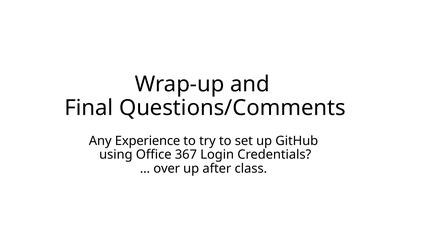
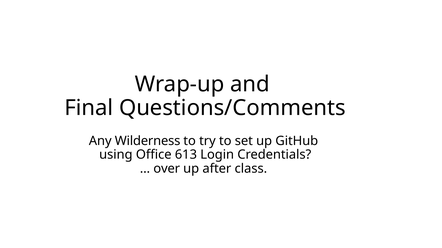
Experience: Experience -> Wilderness
367: 367 -> 613
